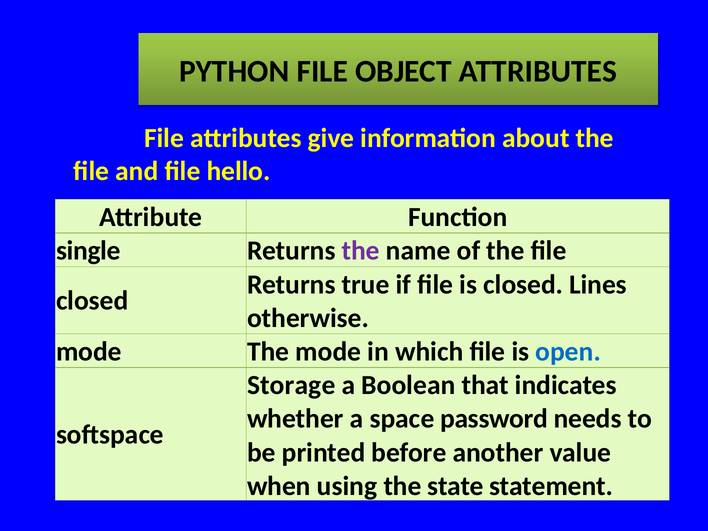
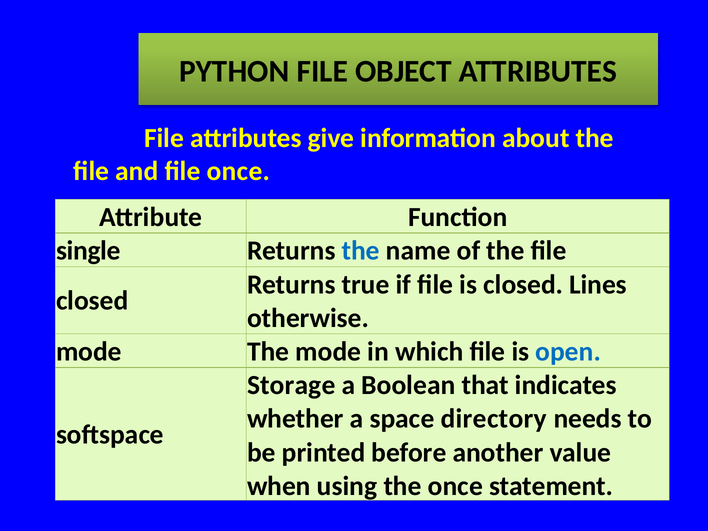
file hello: hello -> once
the at (361, 251) colour: purple -> blue
password: password -> directory
the state: state -> once
